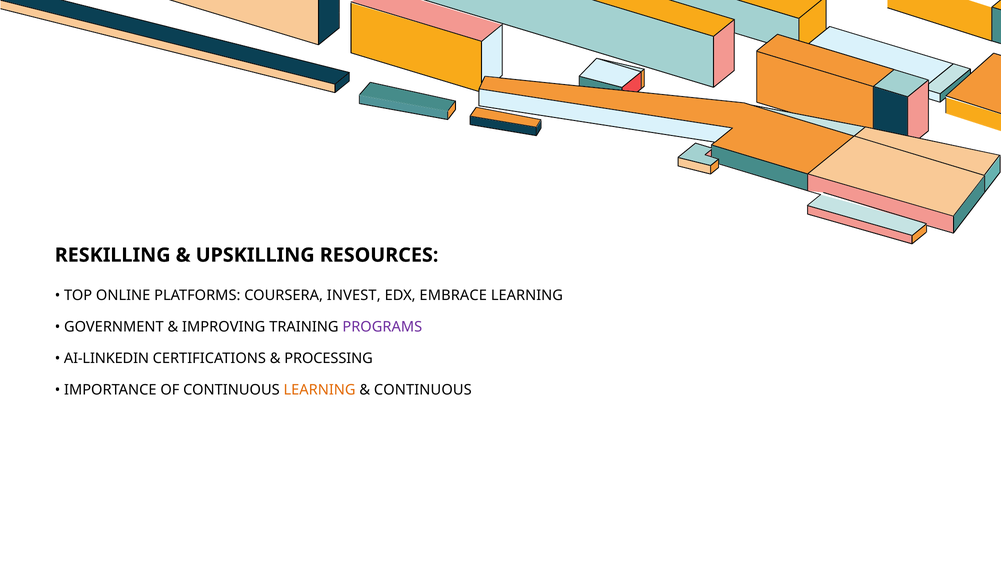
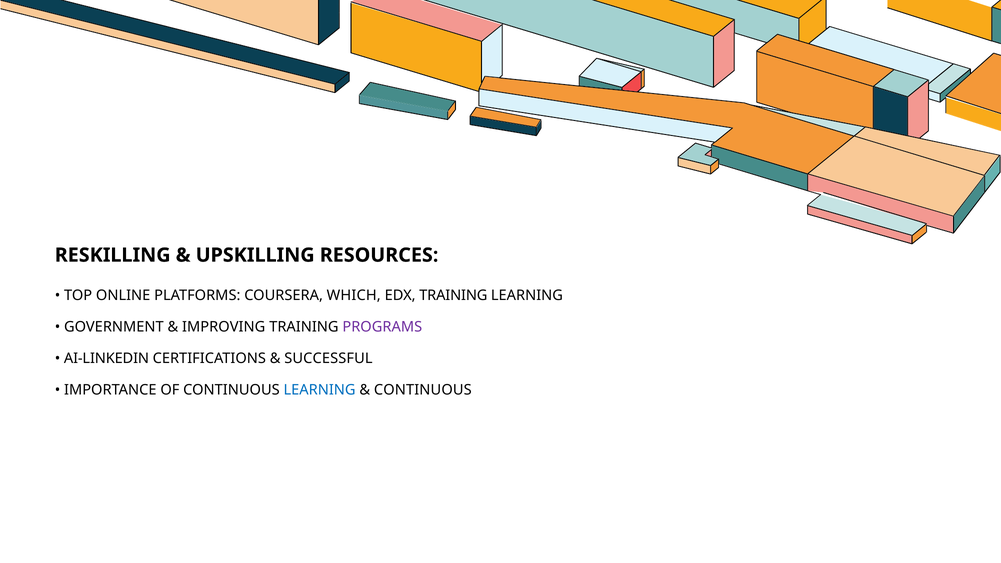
INVEST: INVEST -> WHICH
EDX EMBRACE: EMBRACE -> TRAINING
PROCESSING: PROCESSING -> SUCCESSFUL
LEARNING at (320, 390) colour: orange -> blue
